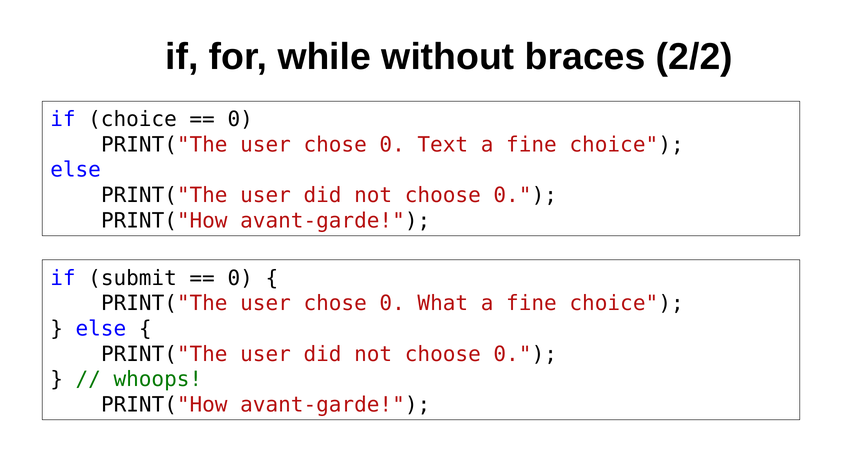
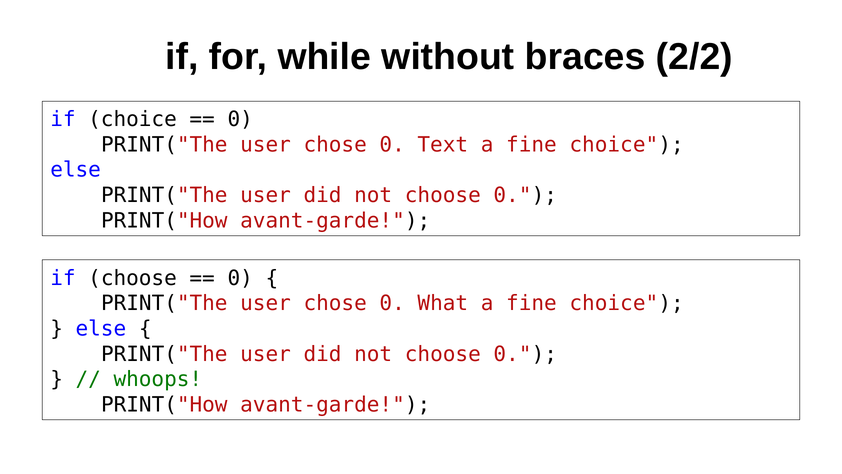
if submit: submit -> choose
